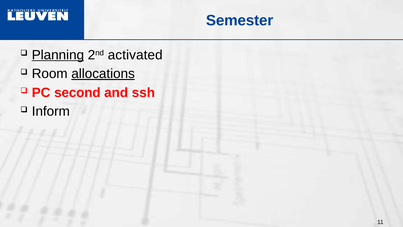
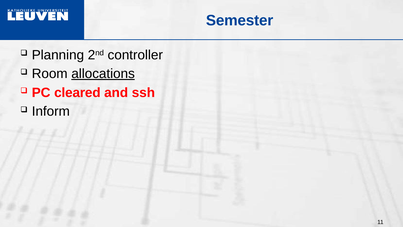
Planning underline: present -> none
activated: activated -> controller
second: second -> cleared
